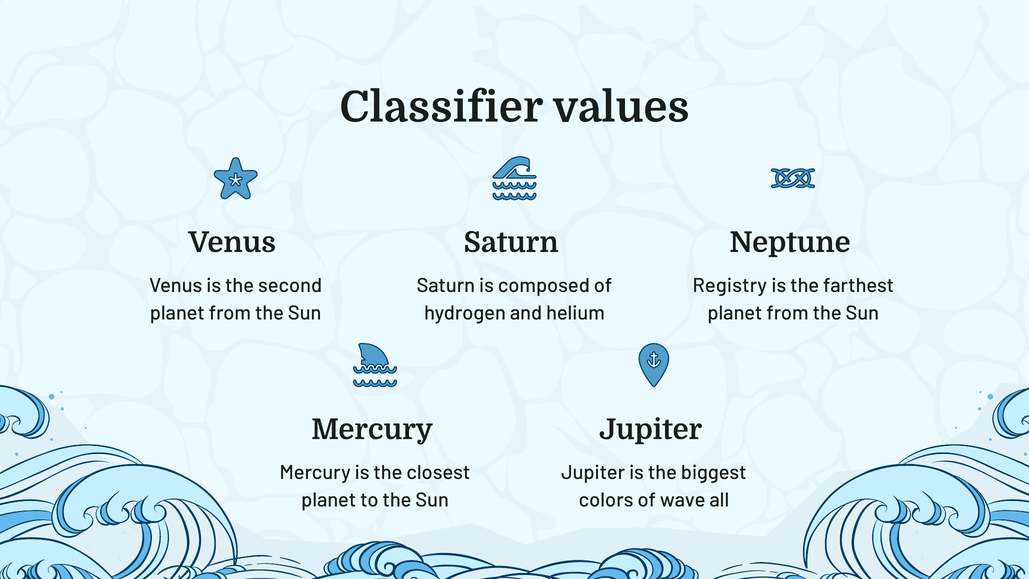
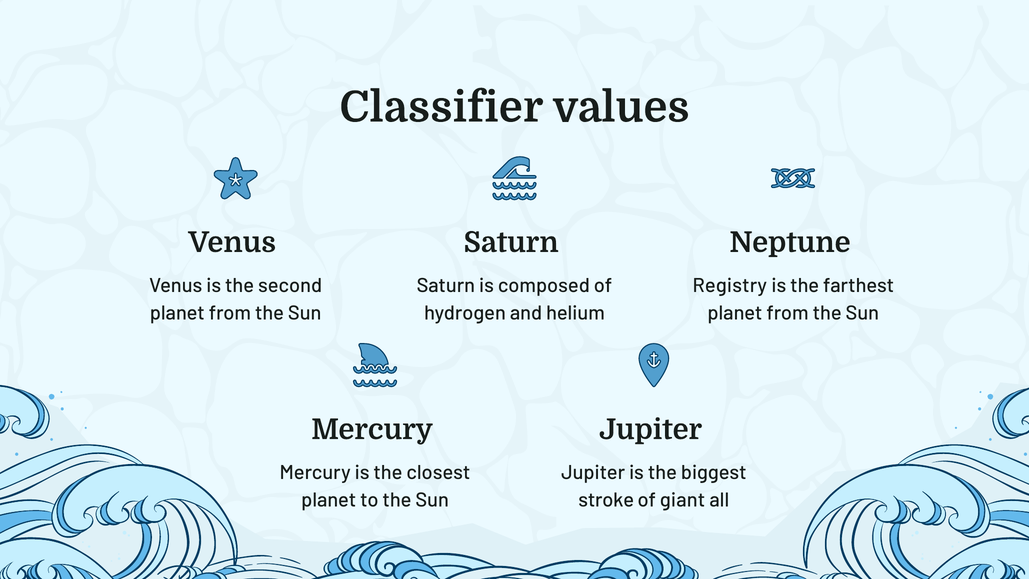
colors: colors -> stroke
wave: wave -> giant
